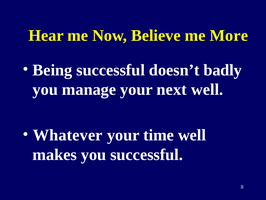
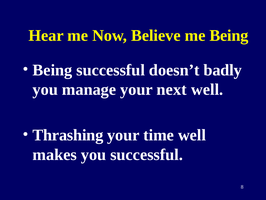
me More: More -> Being
Whatever: Whatever -> Thrashing
